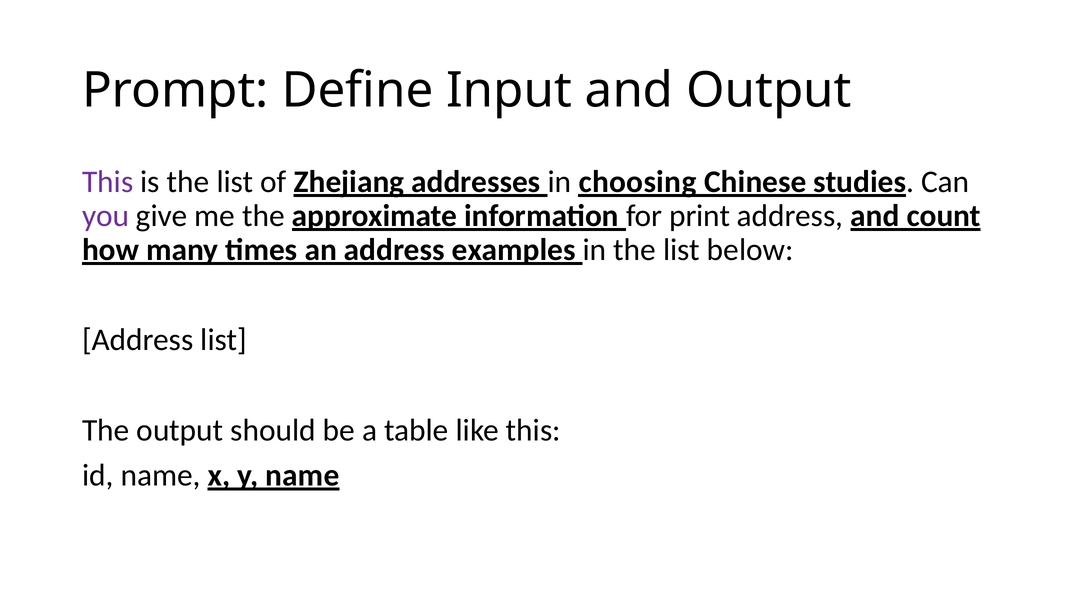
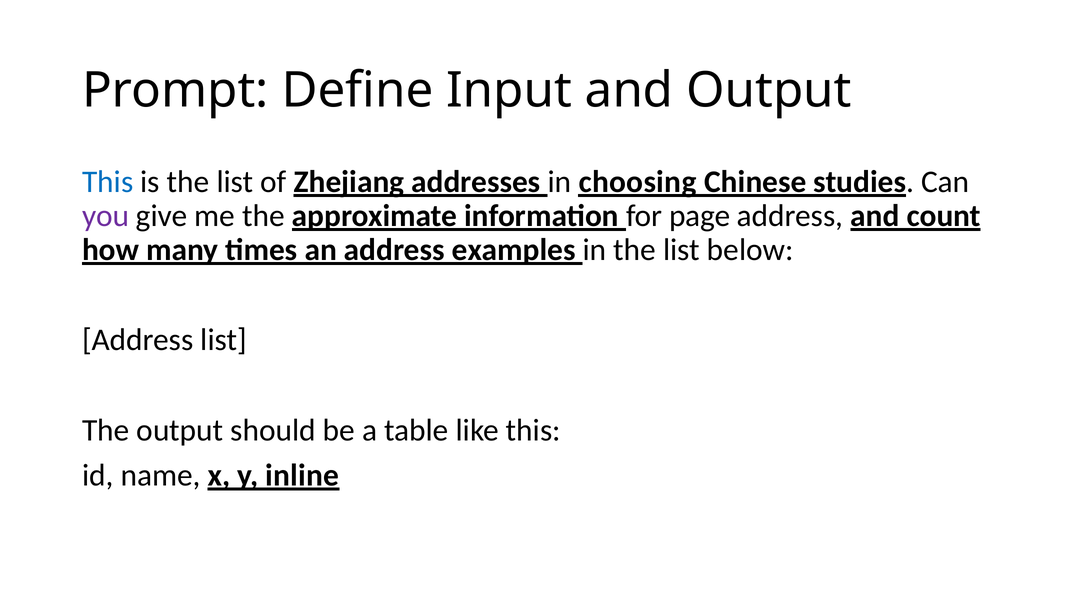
This at (108, 182) colour: purple -> blue
print: print -> page
y name: name -> inline
